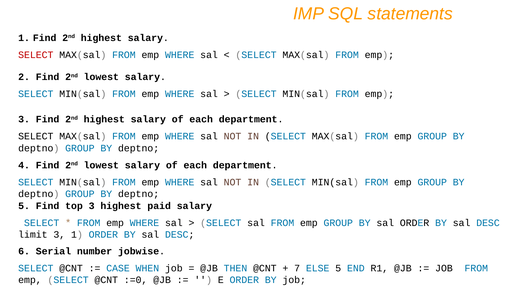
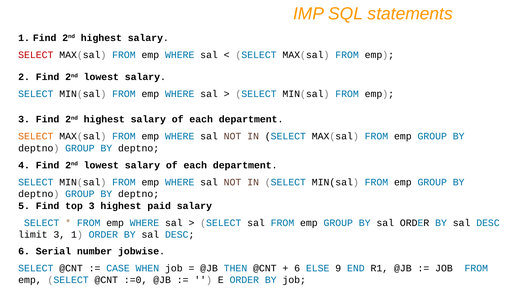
SELECT at (36, 136) colour: black -> orange
7 at (297, 268): 7 -> 6
ELSE 5: 5 -> 9
